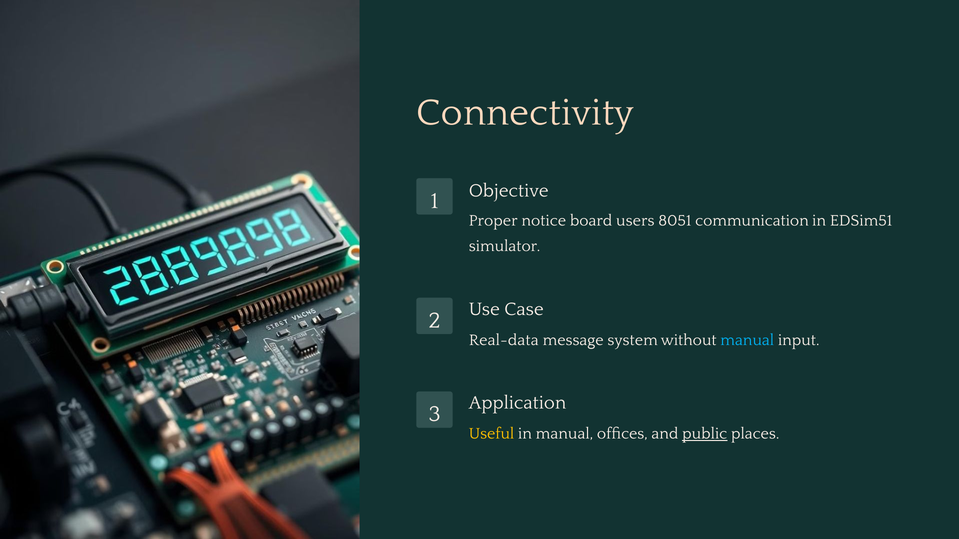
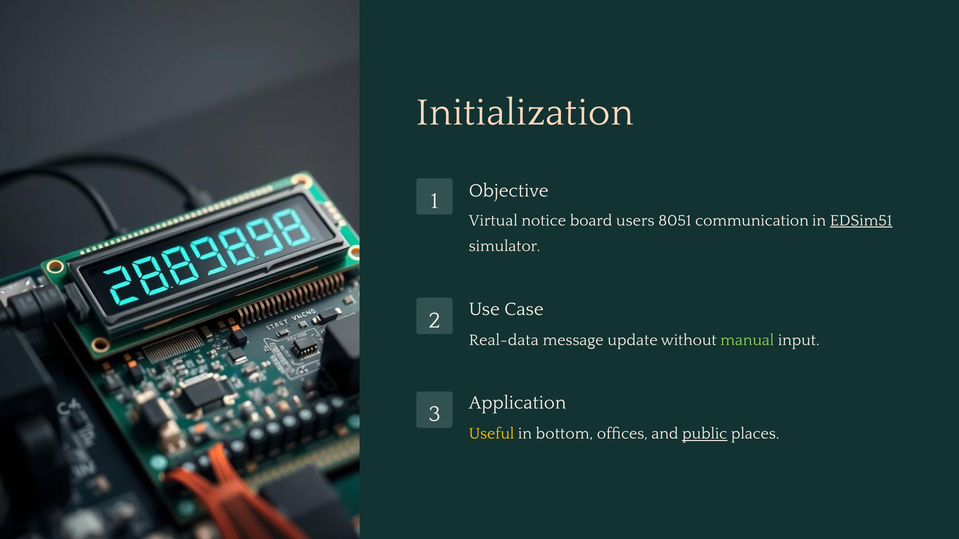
Connectivity: Connectivity -> Initialization
Proper: Proper -> Virtual
EDSim51 underline: none -> present
system: system -> update
manual at (747, 340) colour: light blue -> light green
in manual: manual -> bottom
